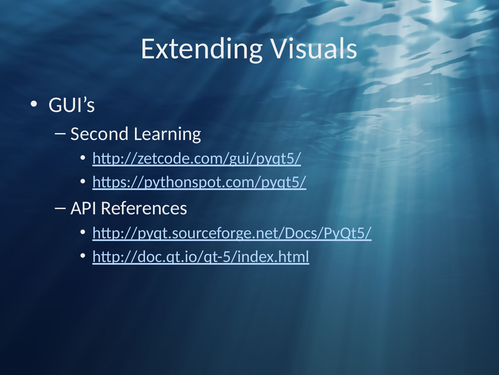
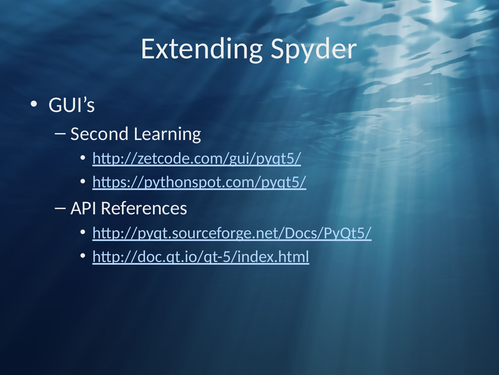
Visuals: Visuals -> Spyder
